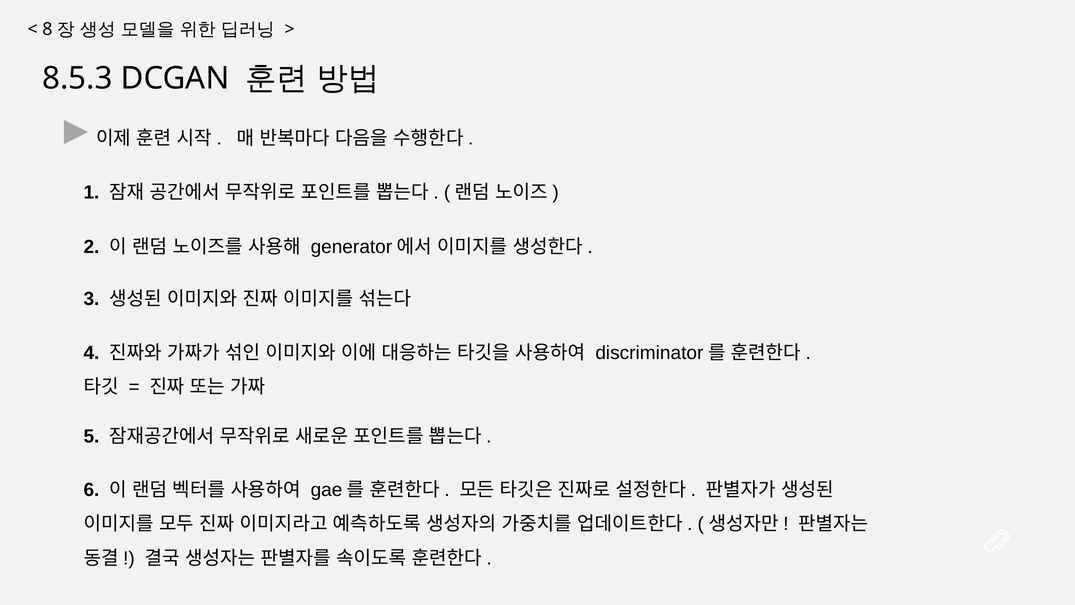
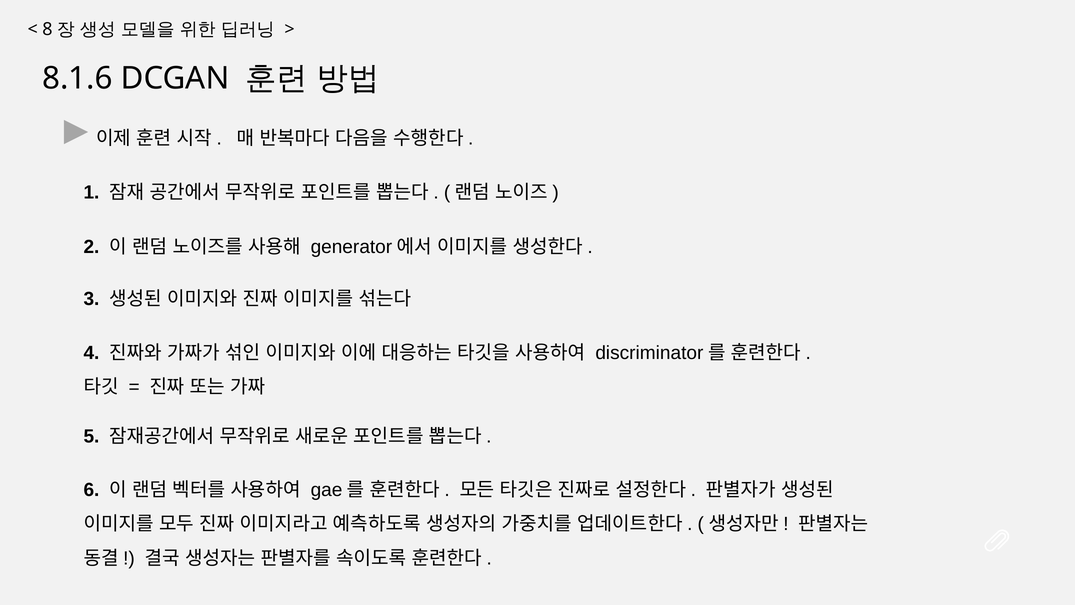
8.5.3: 8.5.3 -> 8.1.6
